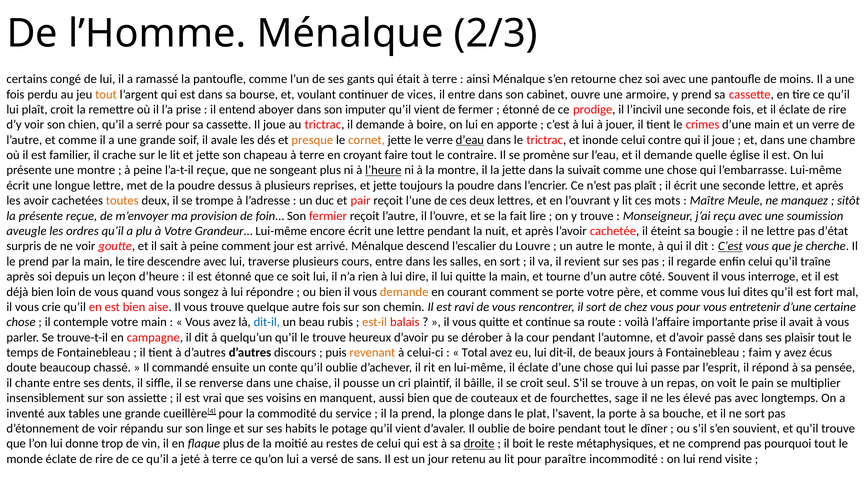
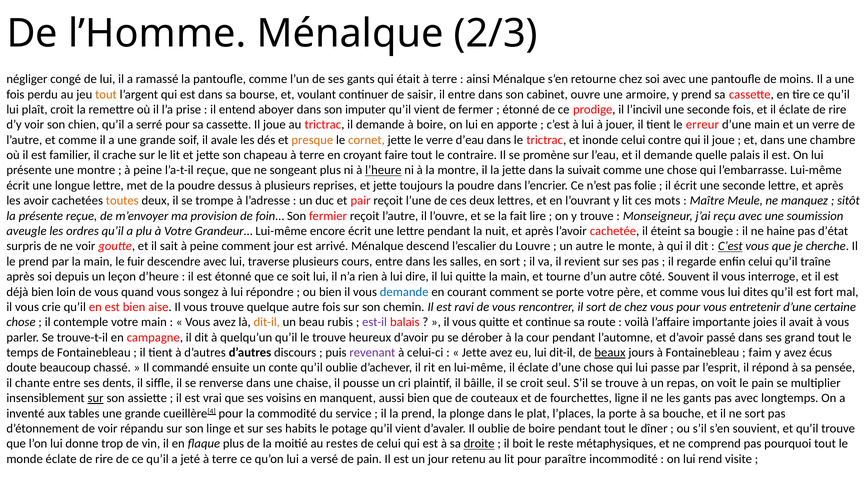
certains: certains -> négliger
vices: vices -> saisir
crimes: crimes -> erreur
d’eau underline: present -> none
église: église -> palais
pas plaît: plaît -> folie
ne lettre: lettre -> haine
le tire: tire -> fuir
demande at (404, 292) colour: orange -> blue
dit-il at (267, 322) colour: blue -> orange
est-il colour: orange -> purple
importante prise: prise -> joies
plaisir: plaisir -> grand
revenant colour: orange -> purple
Total at (474, 352): Total -> Jette
beaux underline: none -> present
sur at (96, 398) underline: none -> present
sage: sage -> ligne
les élevé: élevé -> gants
l’savent: l’savent -> l’places
de sans: sans -> pain
